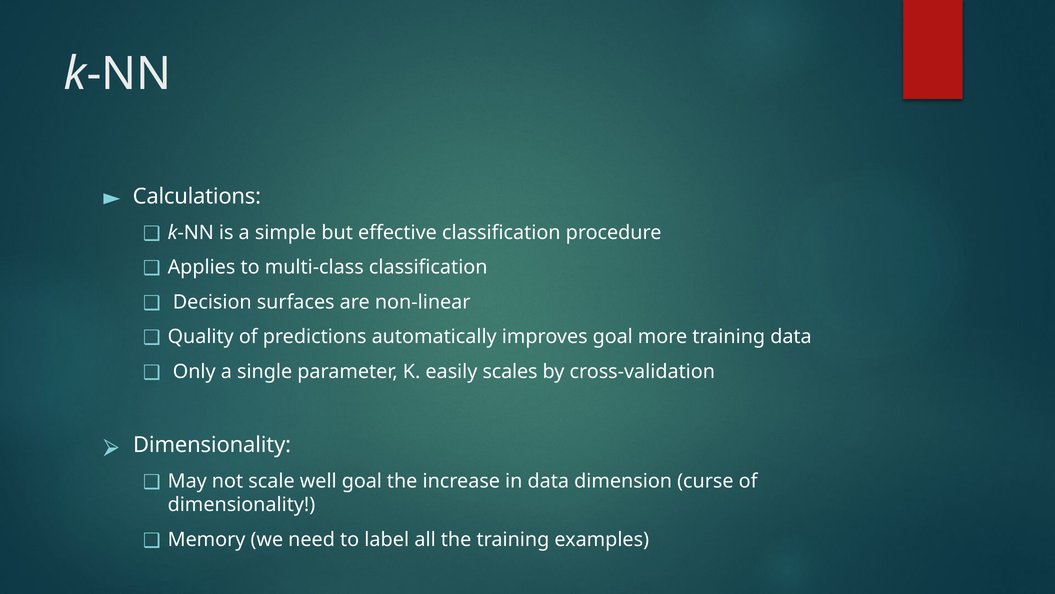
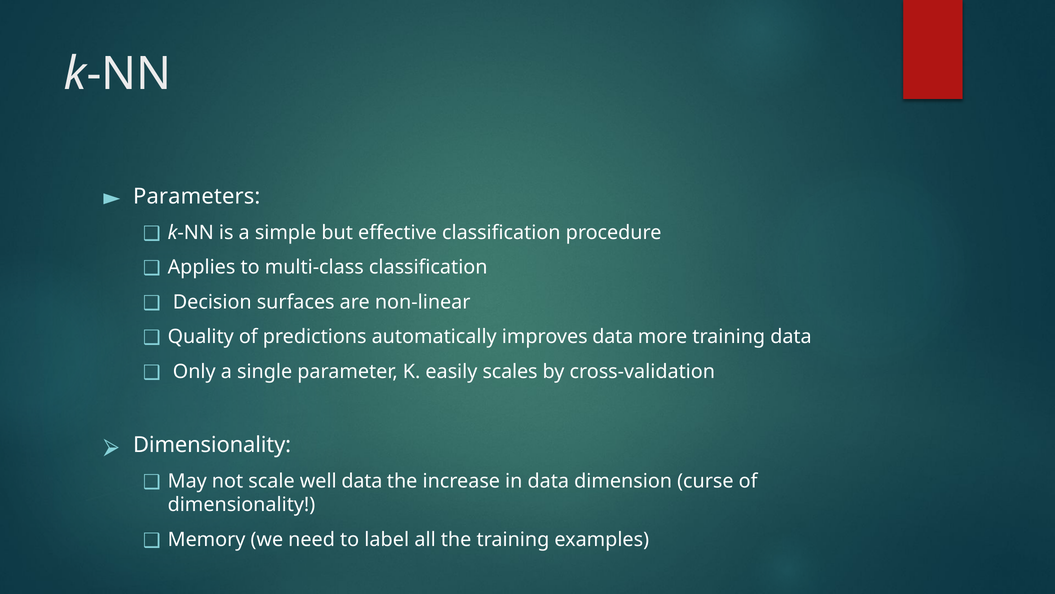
Calculations: Calculations -> Parameters
improves goal: goal -> data
well goal: goal -> data
